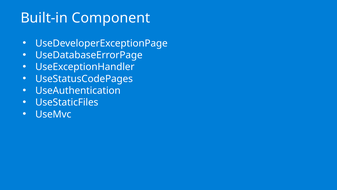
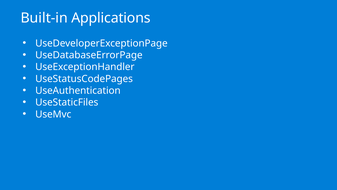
Component: Component -> Applications
